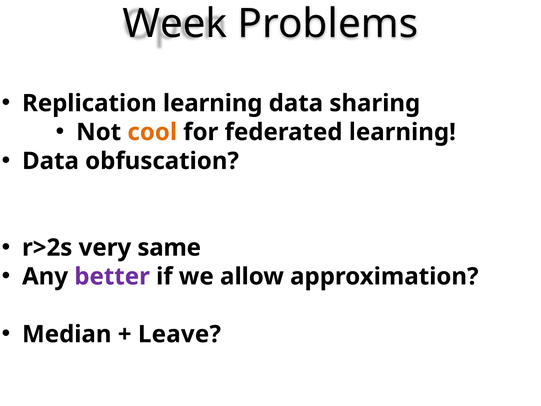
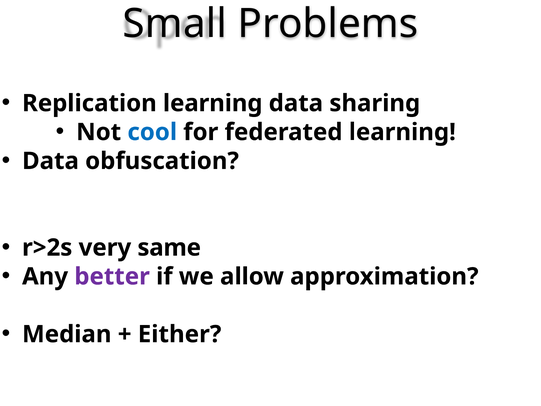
Week: Week -> Small
cool colour: orange -> blue
Leave: Leave -> Either
